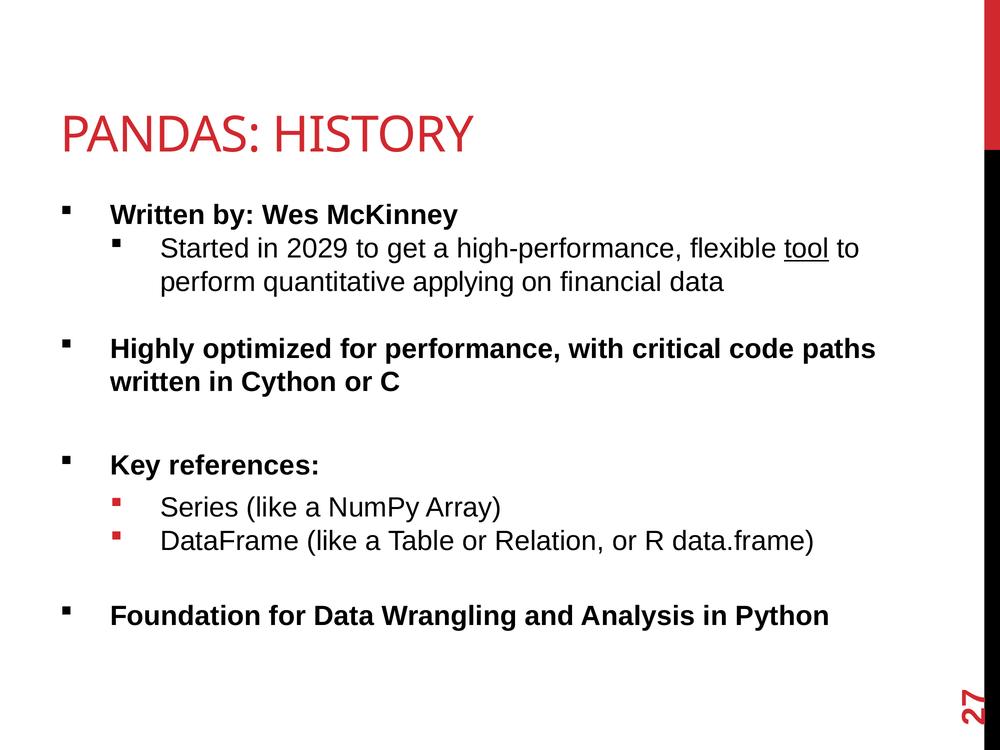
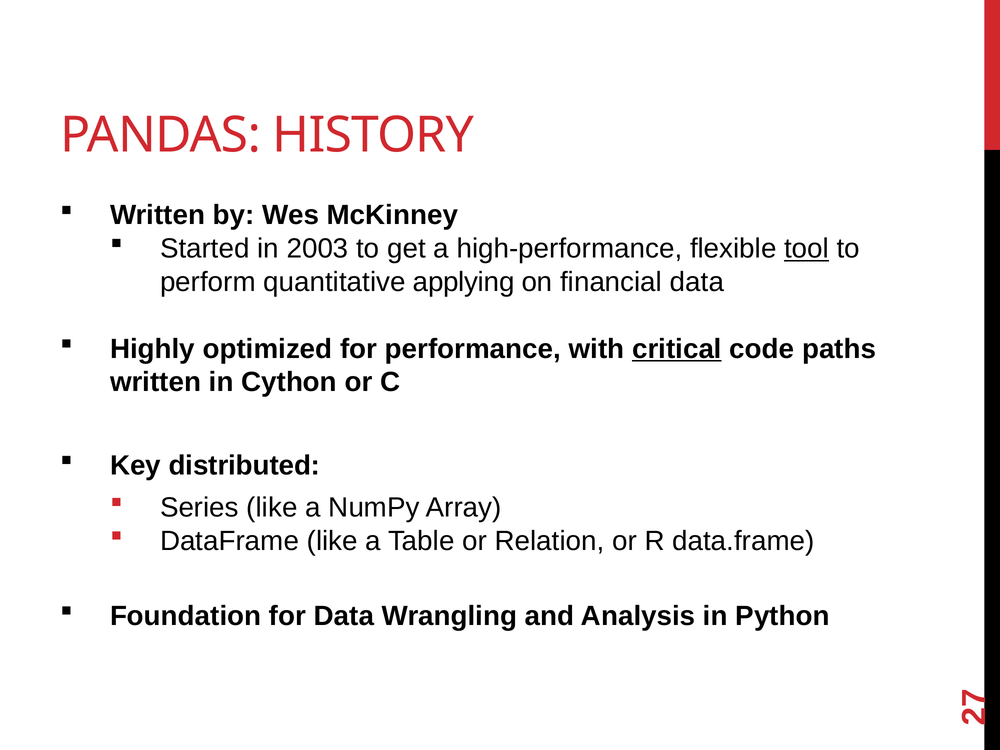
2029: 2029 -> 2003
critical underline: none -> present
references: references -> distributed
